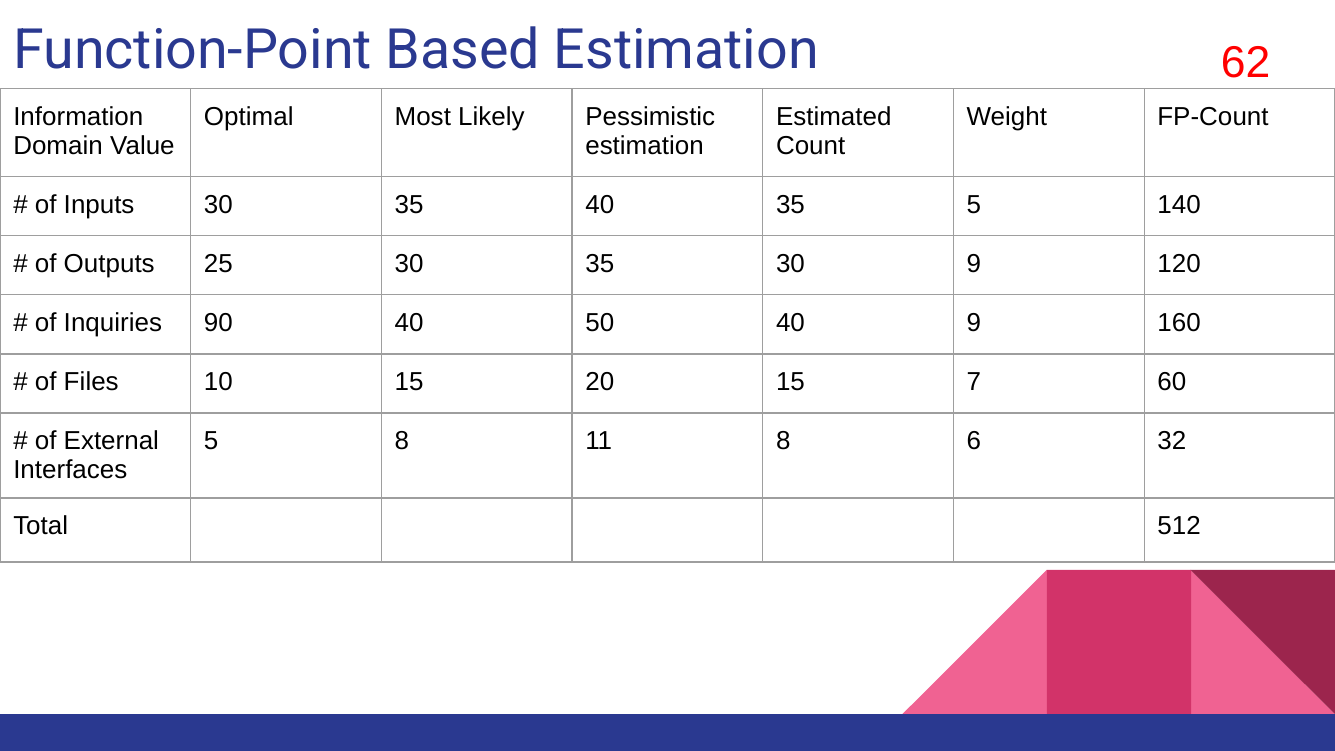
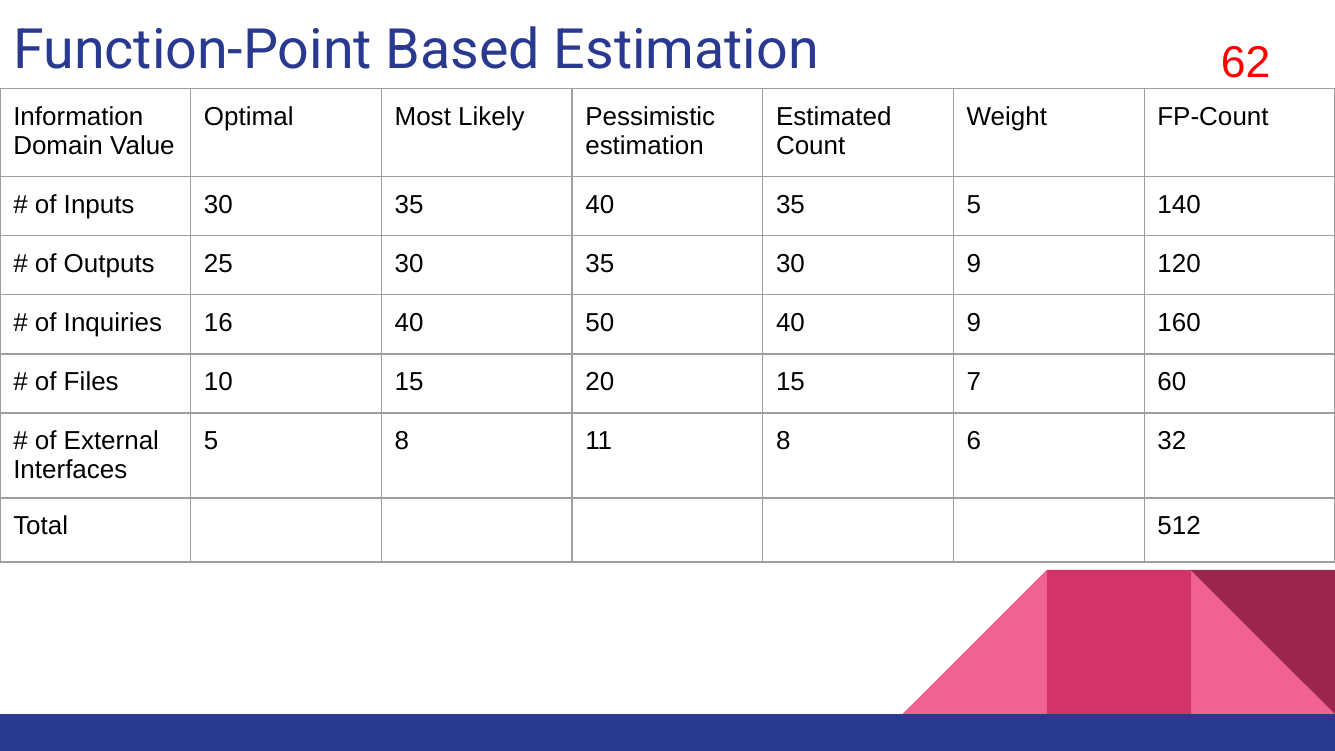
90: 90 -> 16
